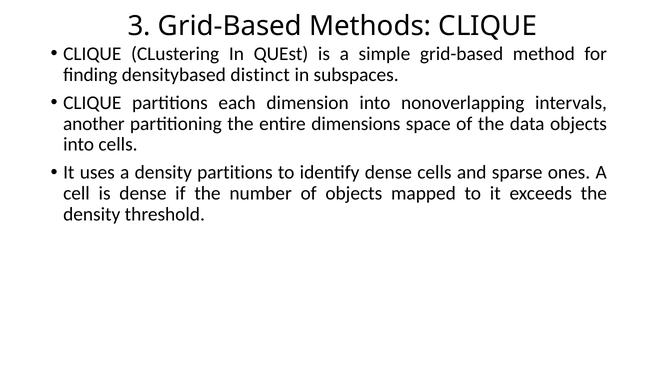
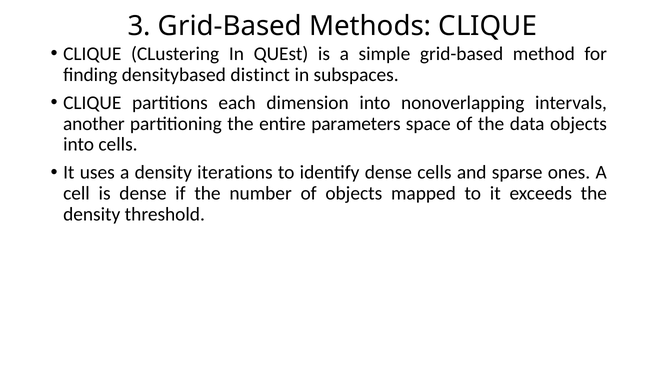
dimensions: dimensions -> parameters
density partitions: partitions -> iterations
